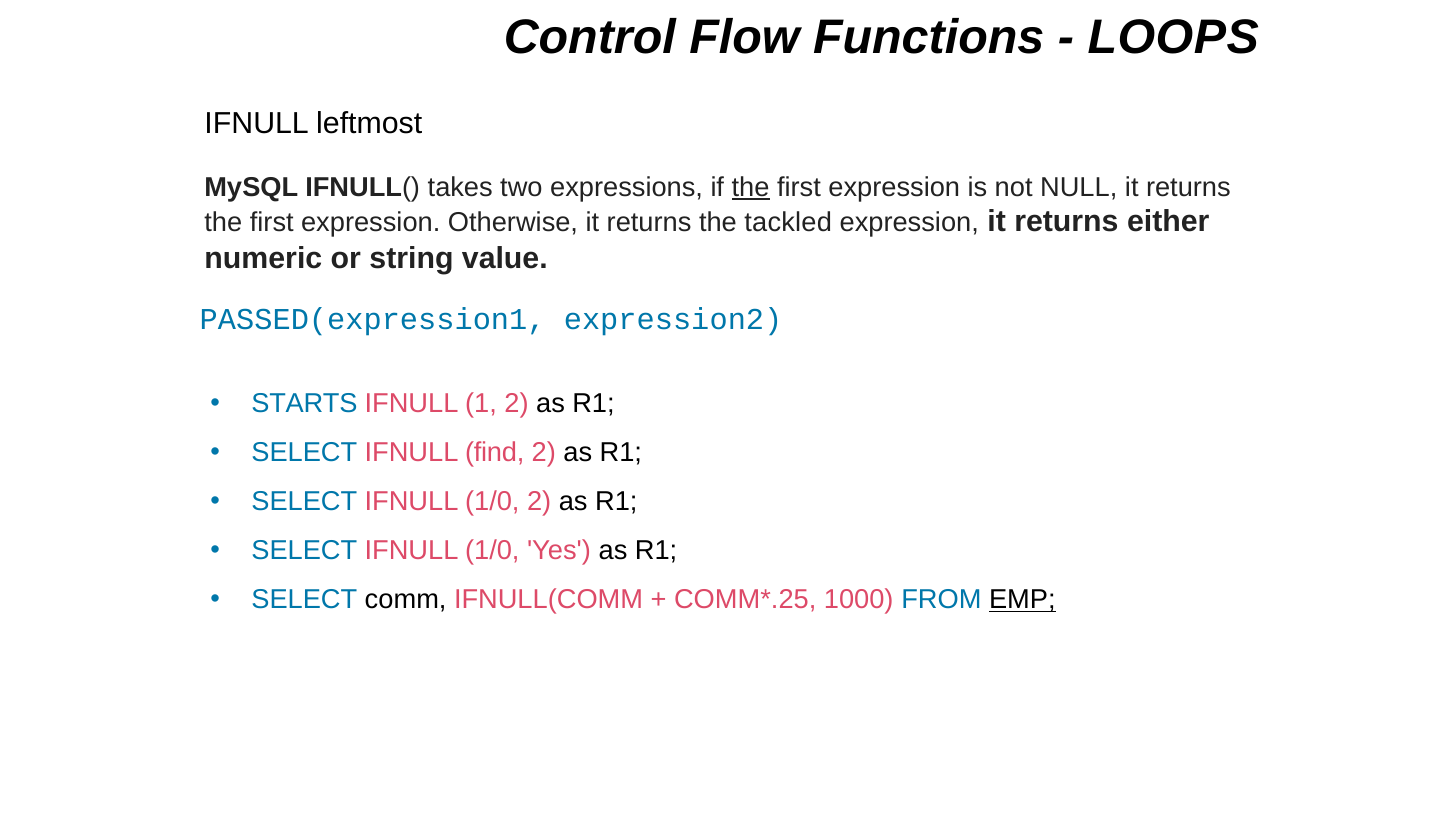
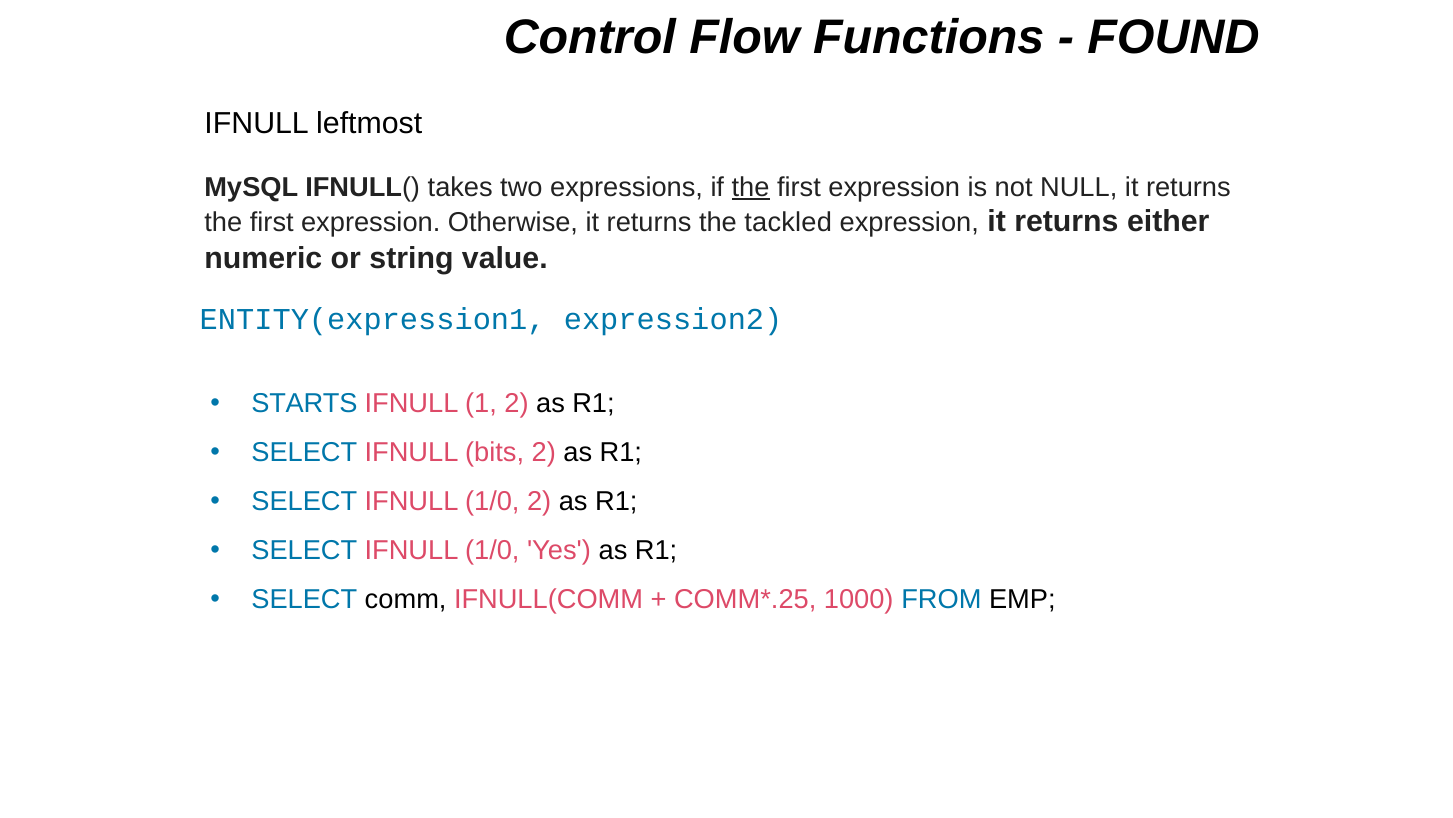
LOOPS: LOOPS -> FOUND
PASSED(expression1: PASSED(expression1 -> ENTITY(expression1
find: find -> bits
EMP underline: present -> none
